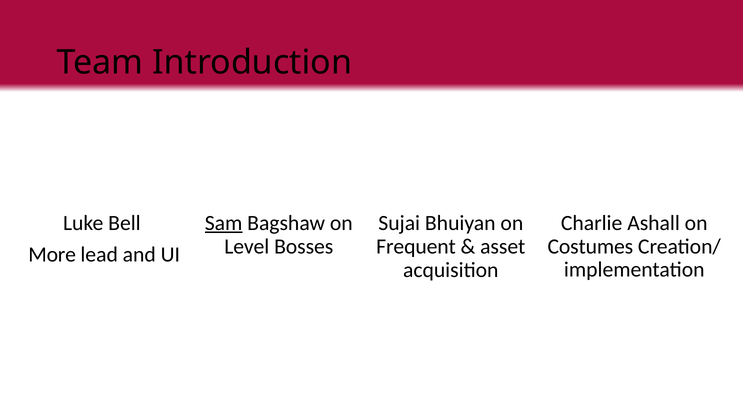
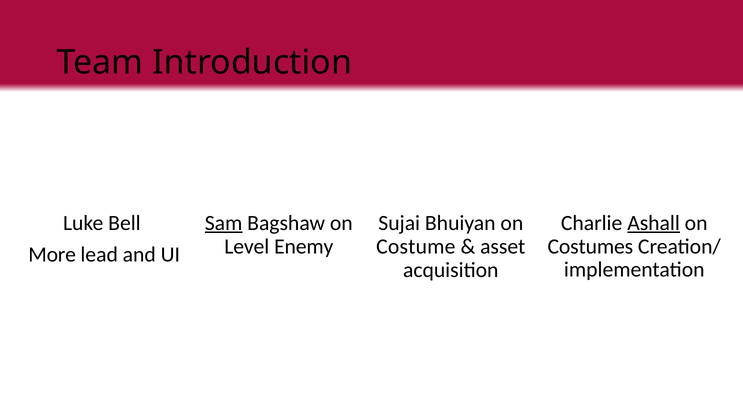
Ashall underline: none -> present
Bosses: Bosses -> Enemy
Frequent: Frequent -> Costume
